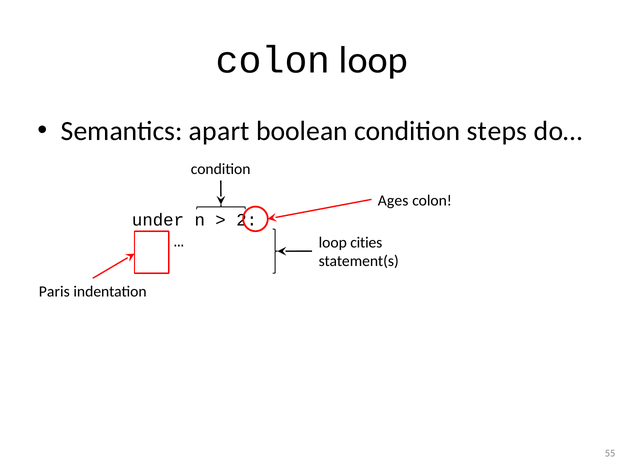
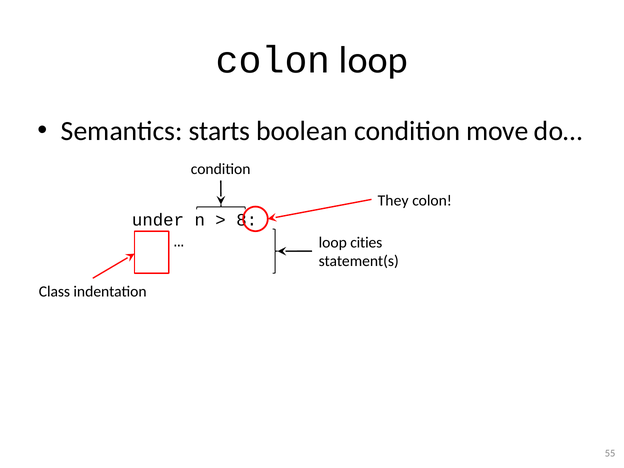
apart: apart -> starts
steps: steps -> move
Ages: Ages -> They
2: 2 -> 8
Paris: Paris -> Class
